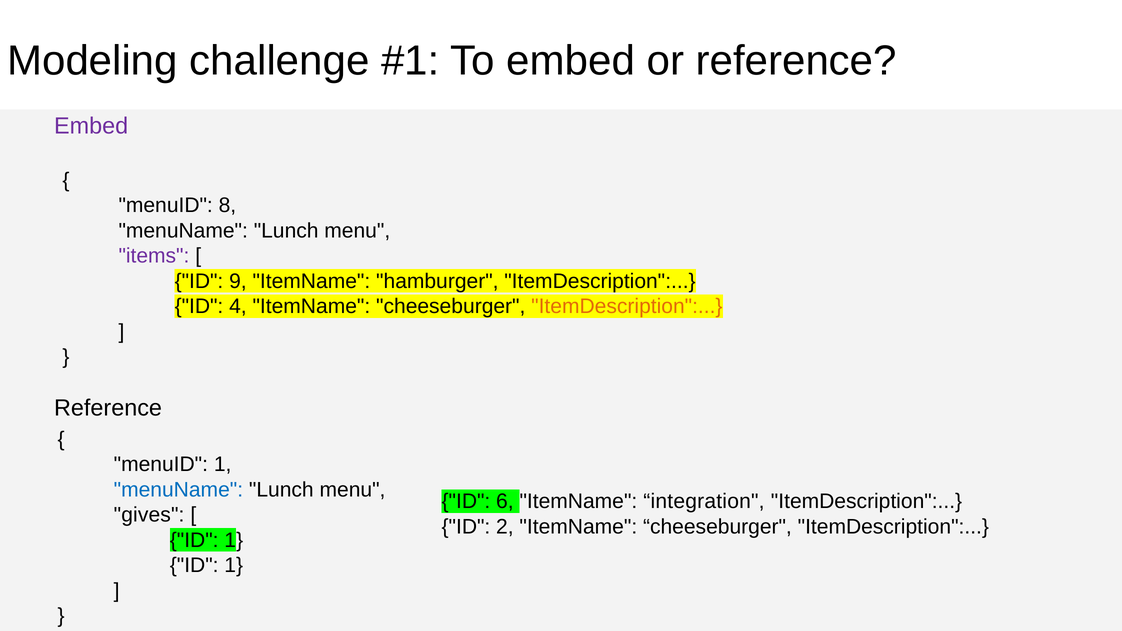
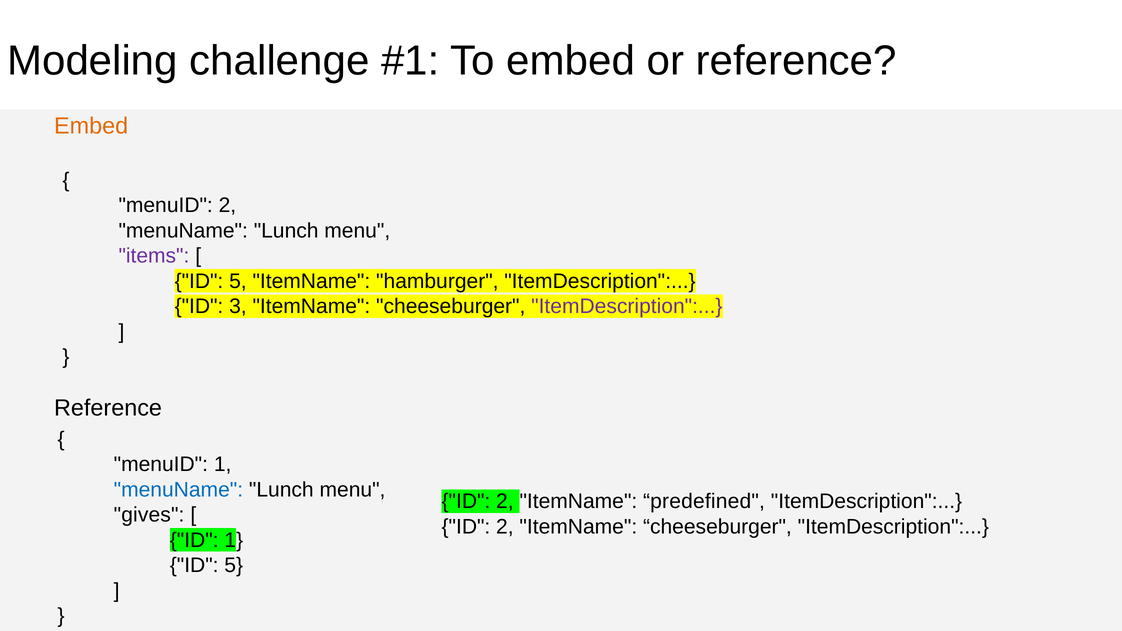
Embed at (91, 126) colour: purple -> orange
menuID 8: 8 -> 2
9 at (238, 281): 9 -> 5
4: 4 -> 3
ItemDescription at (627, 307) colour: orange -> purple
6 at (505, 502): 6 -> 2
integration: integration -> predefined
1 at (234, 566): 1 -> 5
